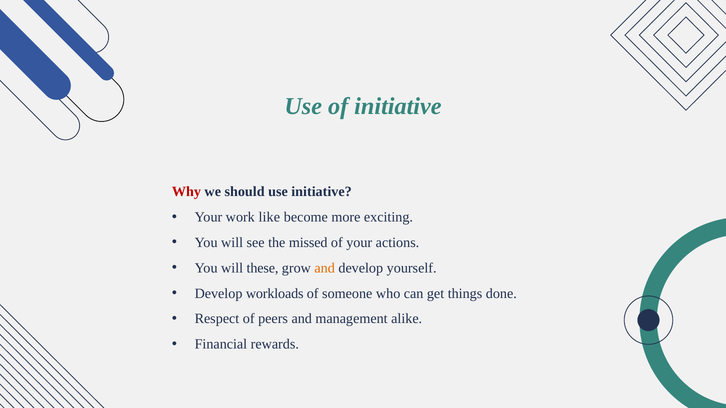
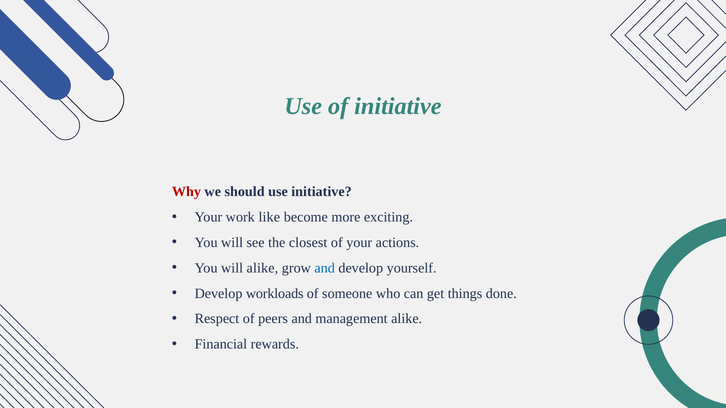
missed: missed -> closest
will these: these -> alike
and at (325, 268) colour: orange -> blue
